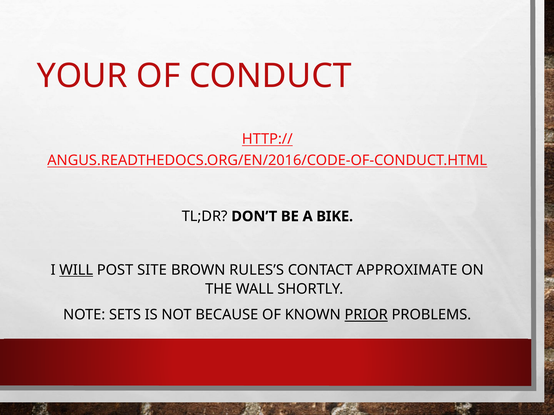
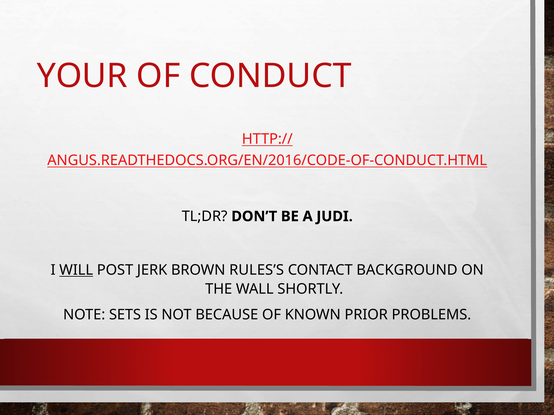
BIKE: BIKE -> JUDI
SITE: SITE -> JERK
APPROXIMATE: APPROXIMATE -> BACKGROUND
PRIOR underline: present -> none
